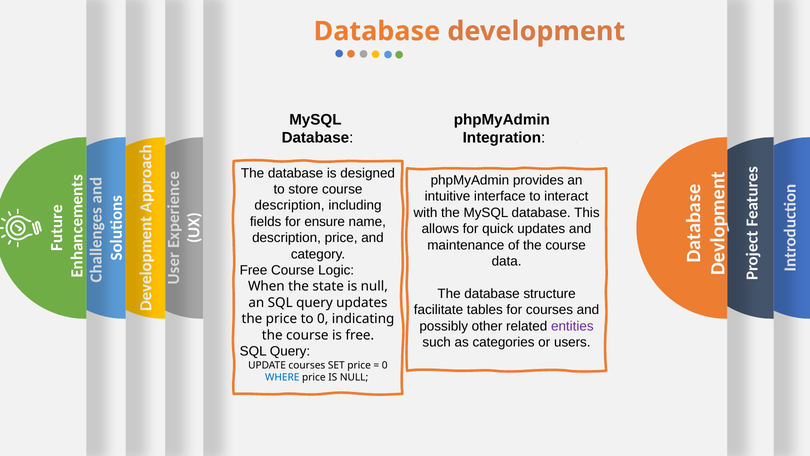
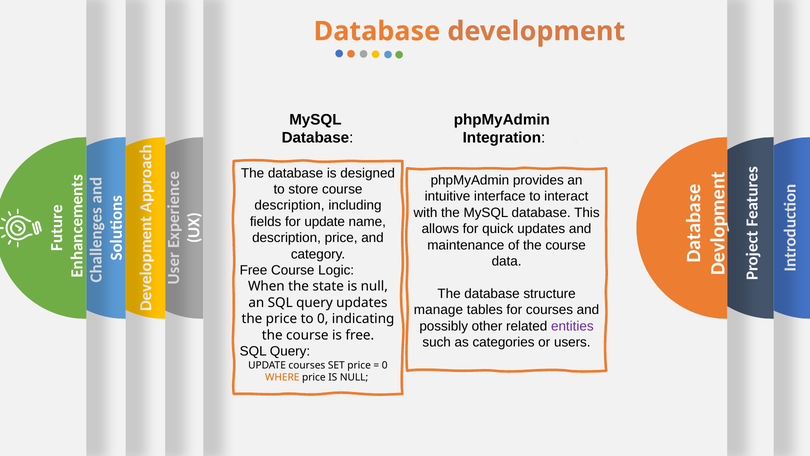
for ensure: ensure -> update
facilitate: facilitate -> manage
WHERE colour: blue -> orange
